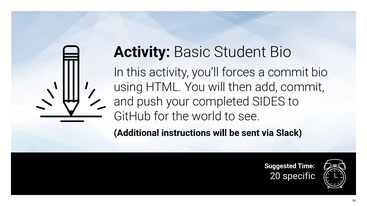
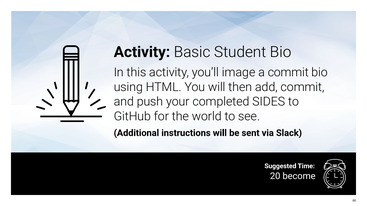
forces: forces -> image
specific: specific -> become
